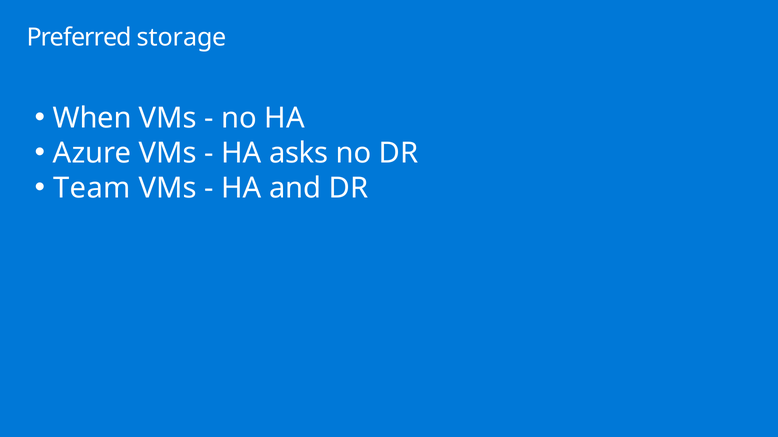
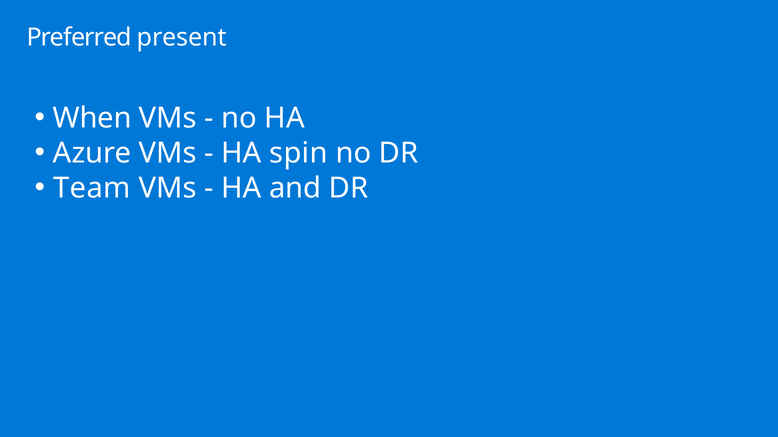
storage: storage -> present
asks: asks -> spin
